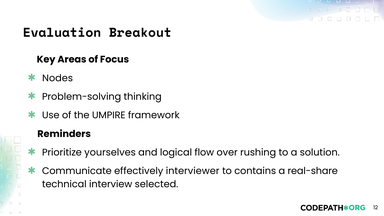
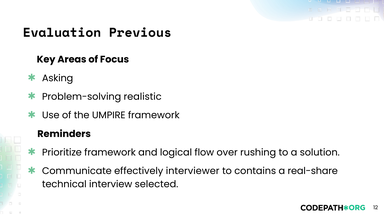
Breakout: Breakout -> Previous
Nodes: Nodes -> Asking
thinking: thinking -> realistic
Prioritize yourselves: yourselves -> framework
